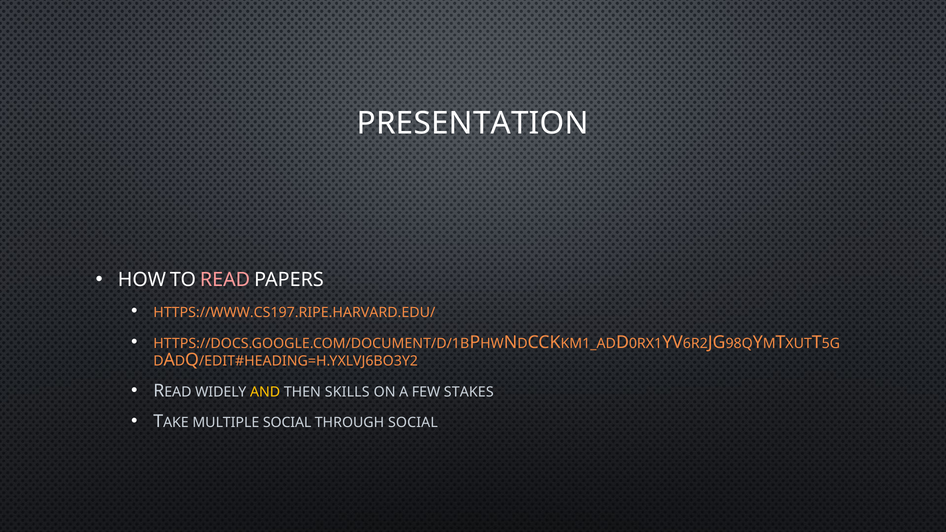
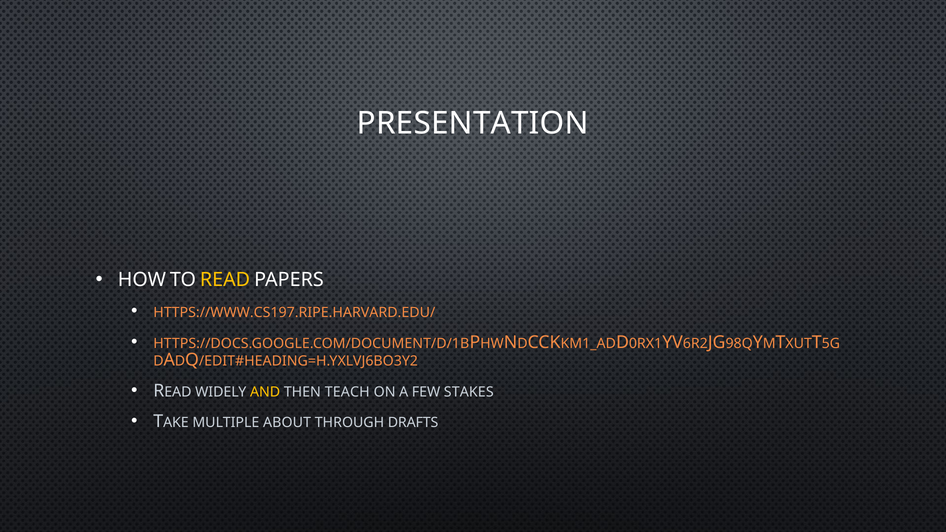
READ colour: pink -> yellow
SKILLS: SKILLS -> TEACH
MULTIPLE SOCIAL: SOCIAL -> ABOUT
THROUGH SOCIAL: SOCIAL -> DRAFTS
